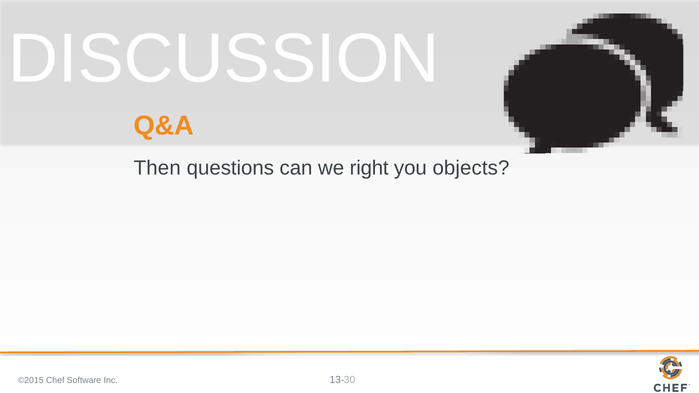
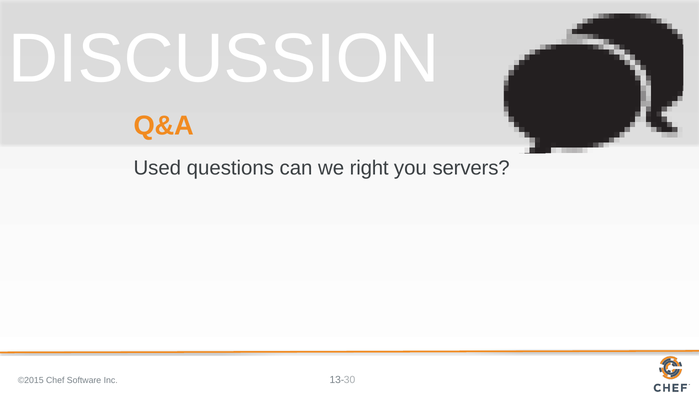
Then: Then -> Used
objects: objects -> servers
